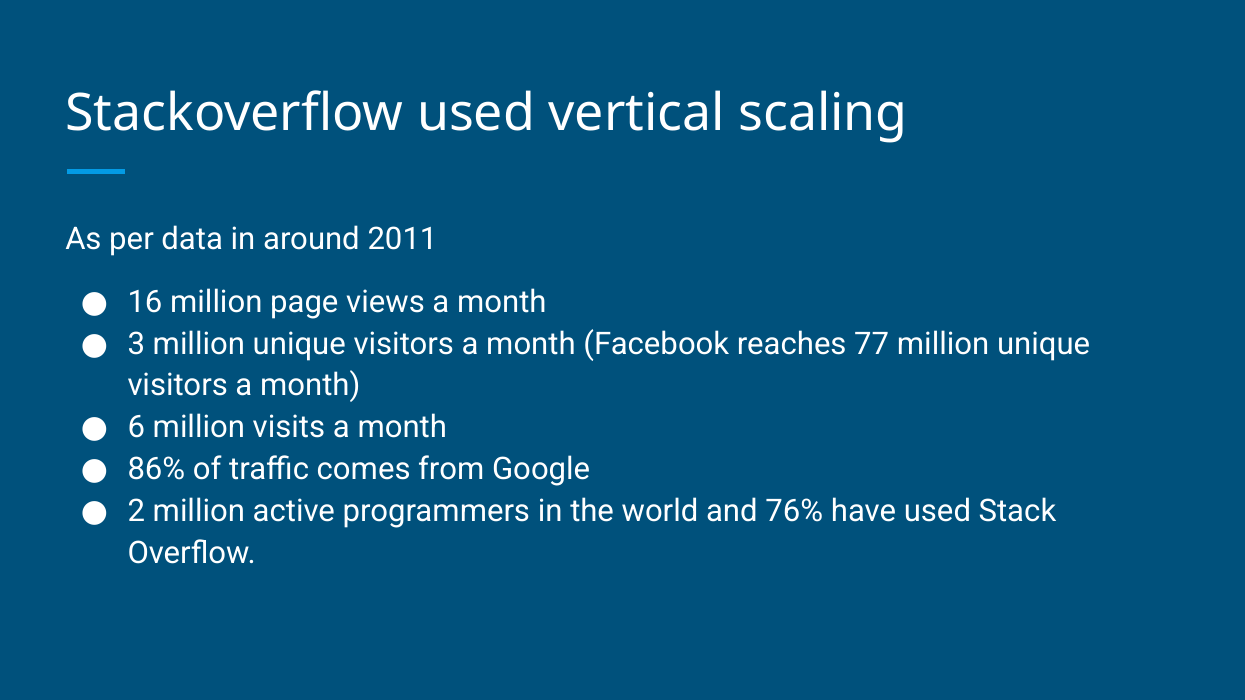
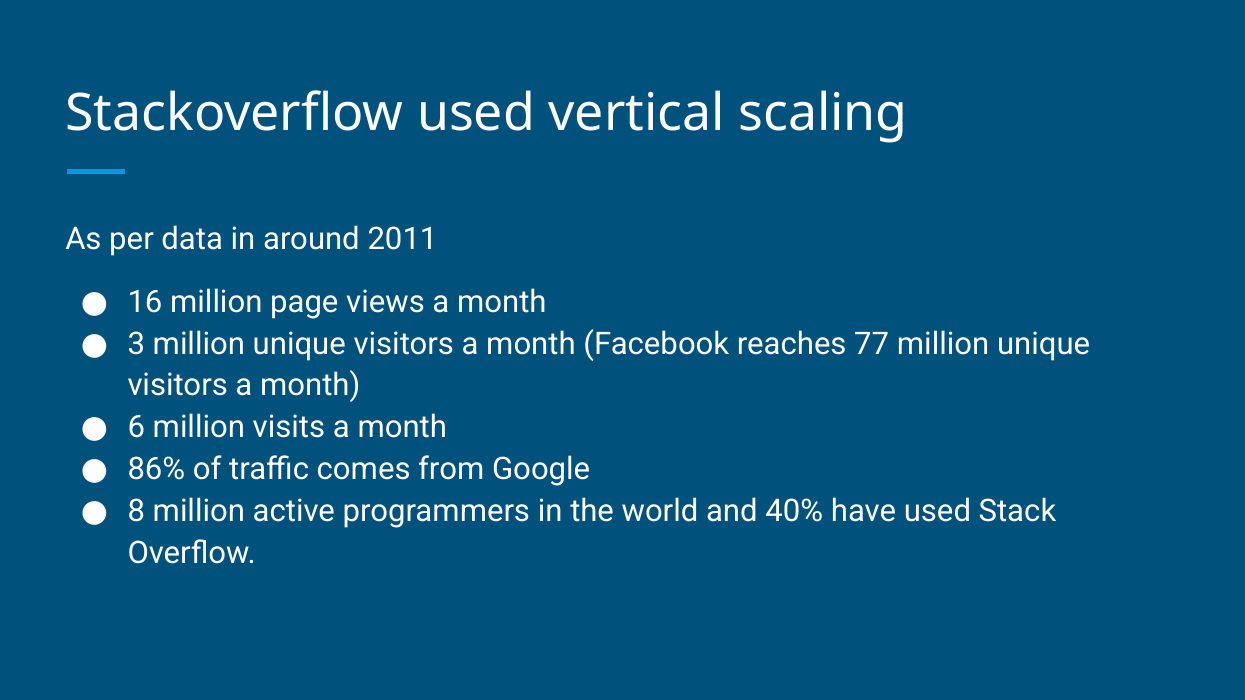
2: 2 -> 8
76%: 76% -> 40%
